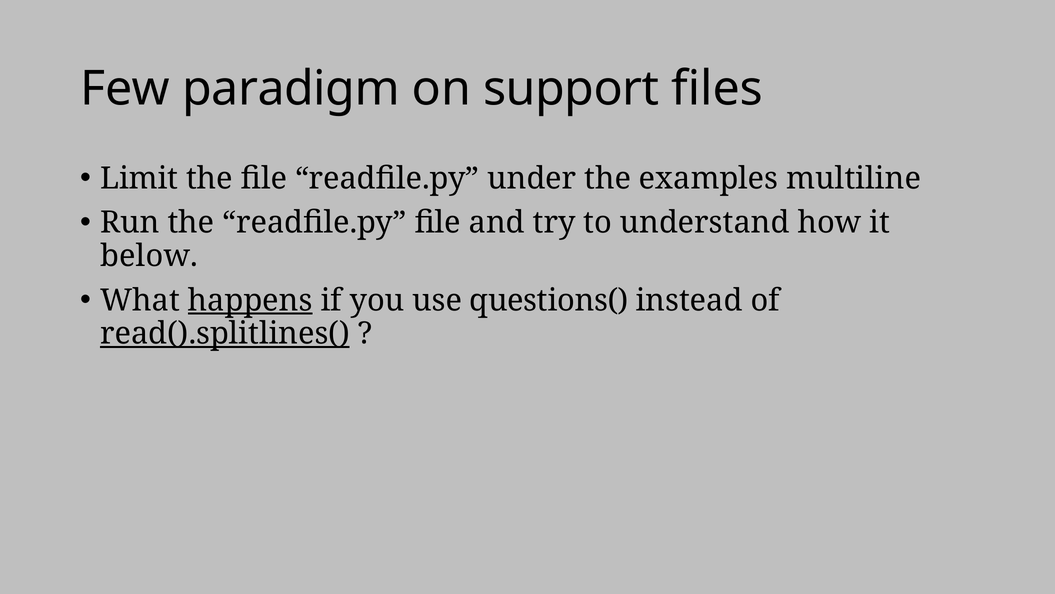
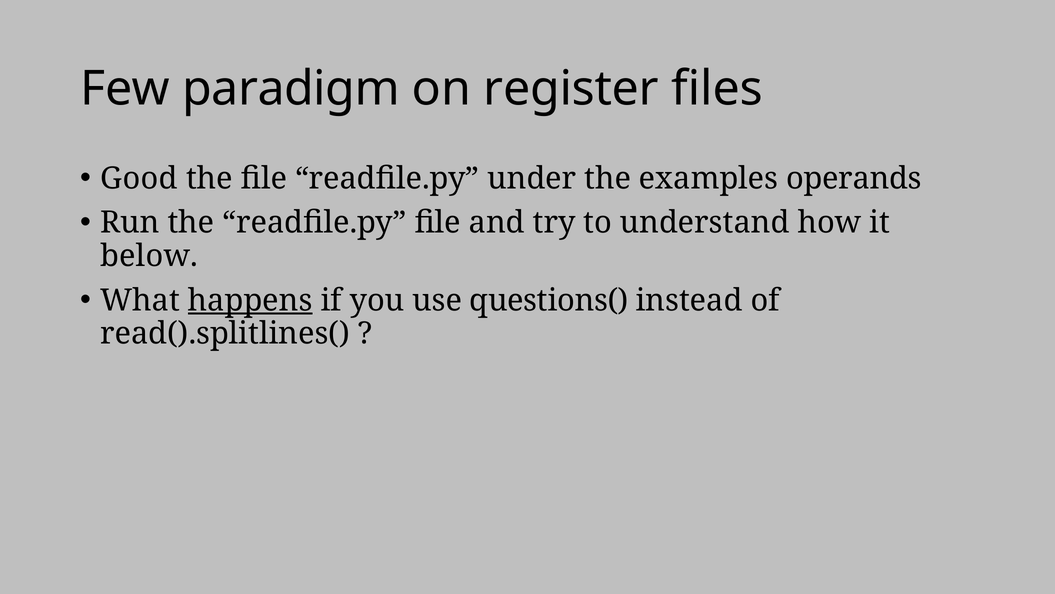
support: support -> register
Limit: Limit -> Good
multiline: multiline -> operands
read().splitlines( underline: present -> none
